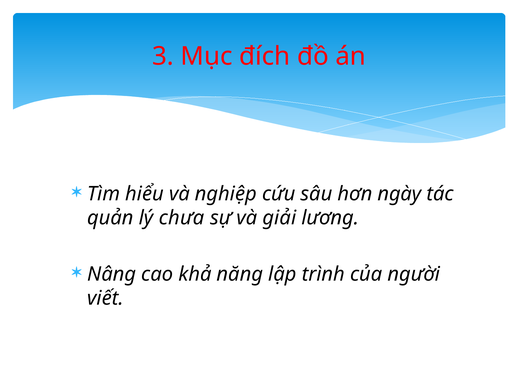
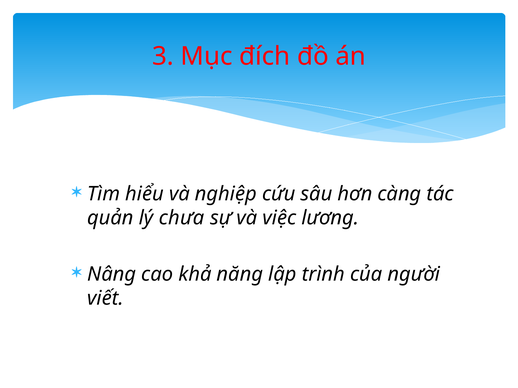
ngày: ngày -> càng
giải: giải -> việc
